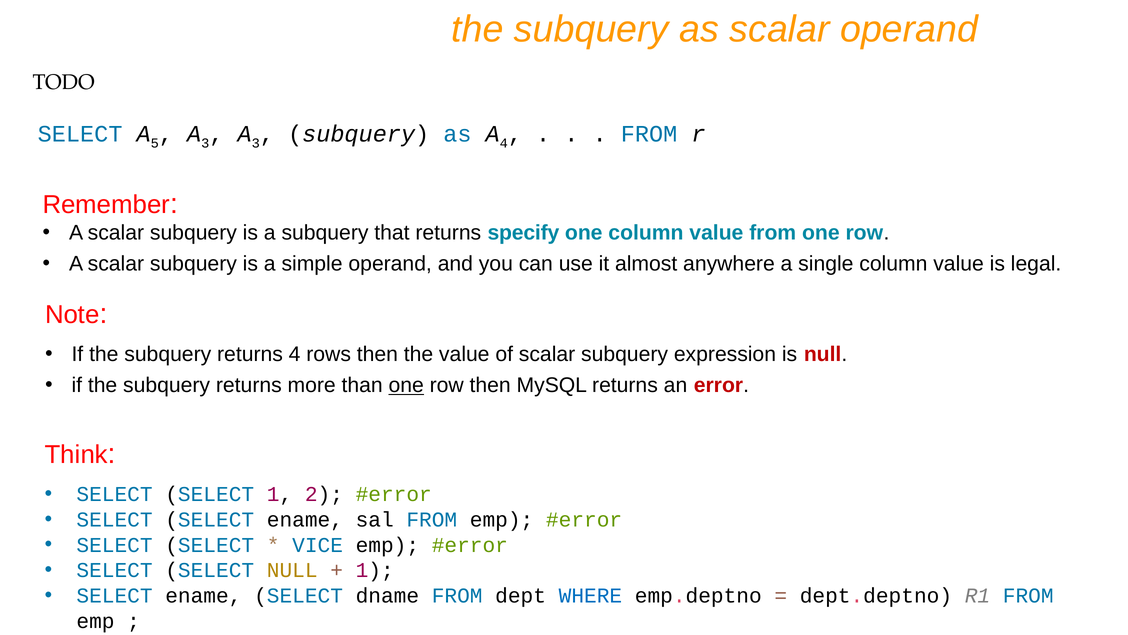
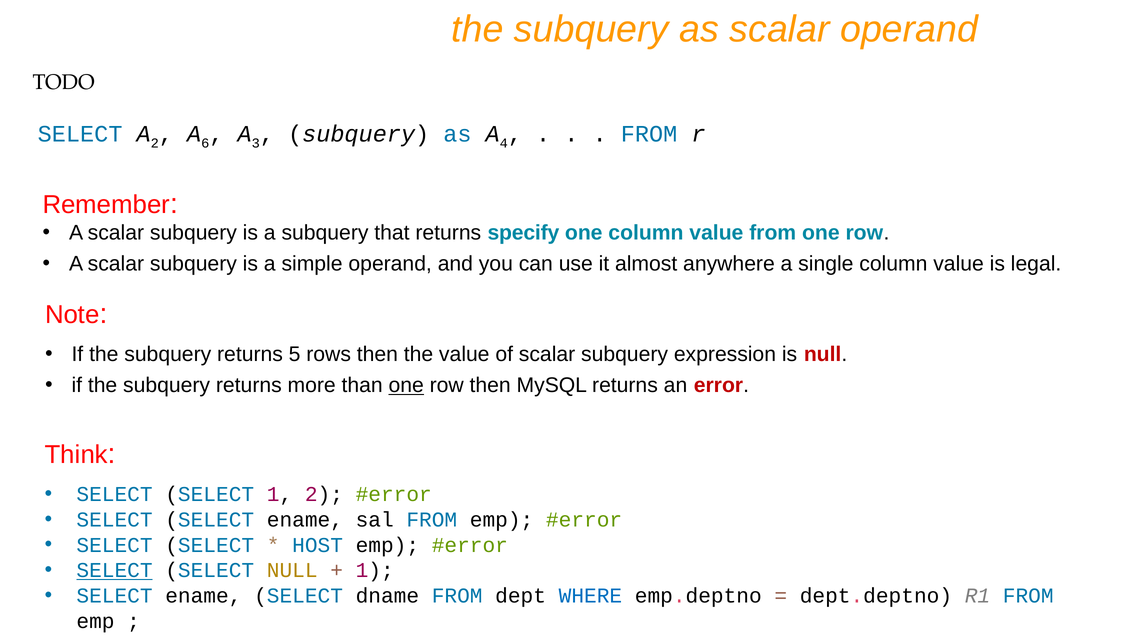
A 5: 5 -> 2
3 at (205, 143): 3 -> 6
returns 4: 4 -> 5
VICE: VICE -> HOST
SELECT at (115, 570) underline: none -> present
